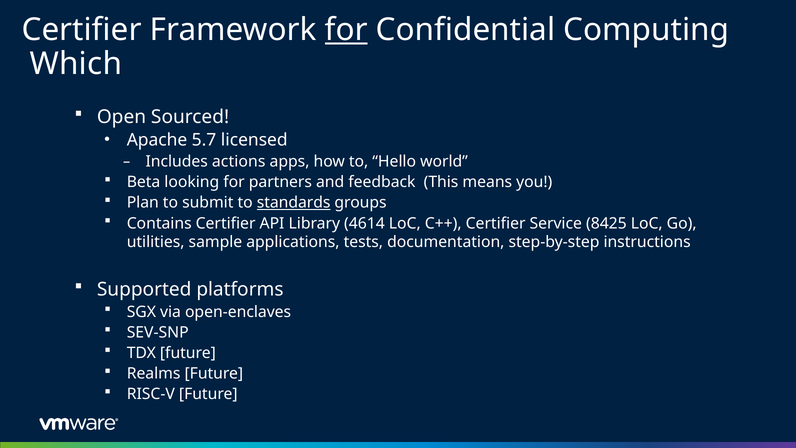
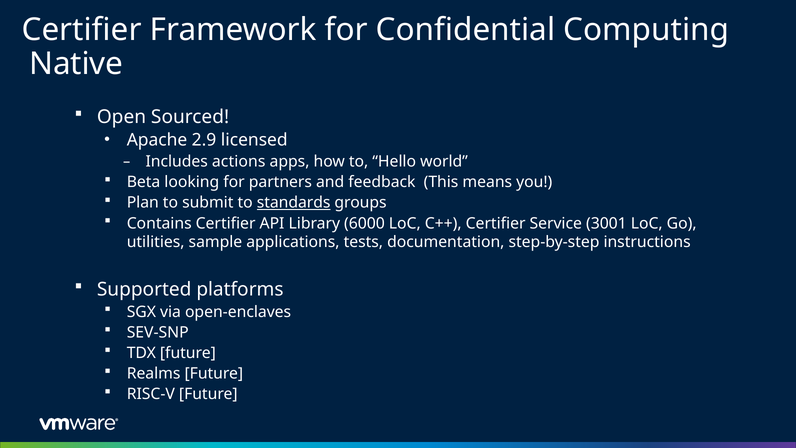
for at (346, 30) underline: present -> none
Which: Which -> Native
5.7: 5.7 -> 2.9
4614: 4614 -> 6000
8425: 8425 -> 3001
